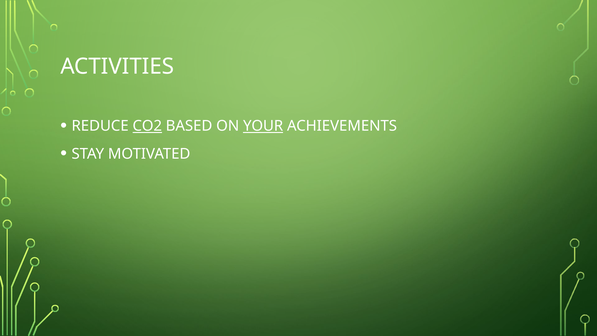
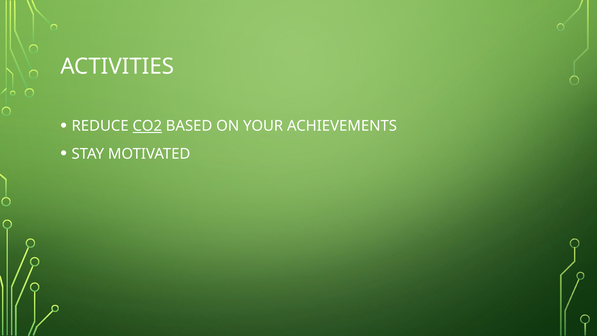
YOUR underline: present -> none
